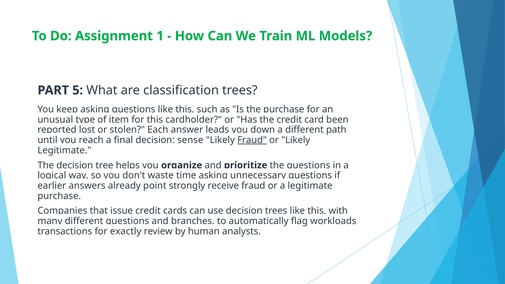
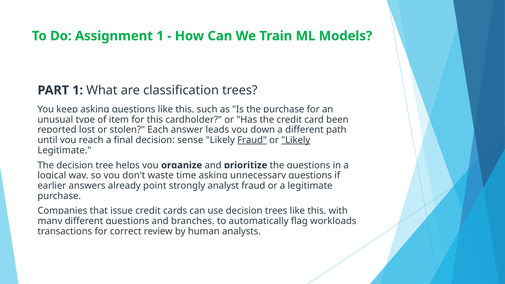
PART 5: 5 -> 1
Likely at (296, 140) underline: none -> present
receive: receive -> analyst
exactly: exactly -> correct
